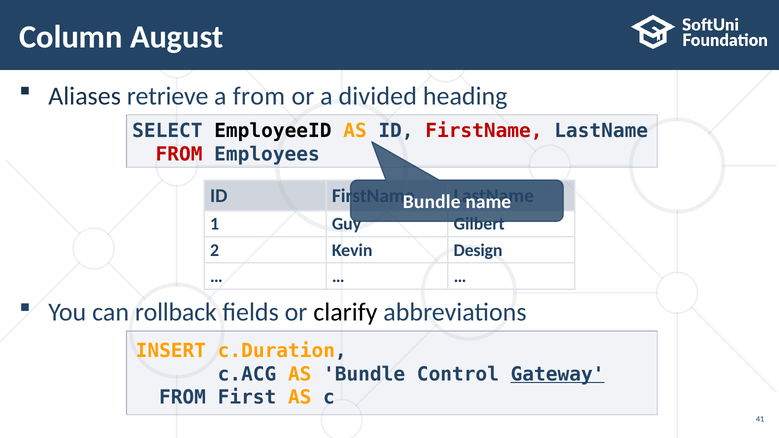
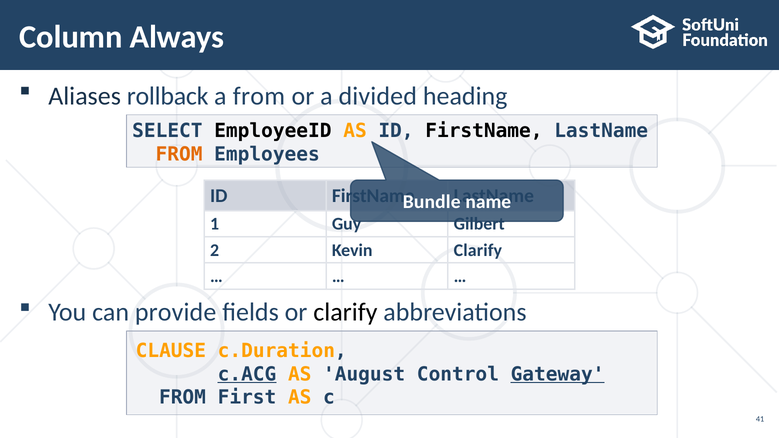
August: August -> Always
retrieve: retrieve -> rollback
FirstName at (484, 131) colour: red -> black
FROM at (179, 154) colour: red -> orange
Kevin Design: Design -> Clarify
rollback: rollback -> provide
INSERT: INSERT -> CLAUSE
c.ACG underline: none -> present
AS Bundle: Bundle -> August
